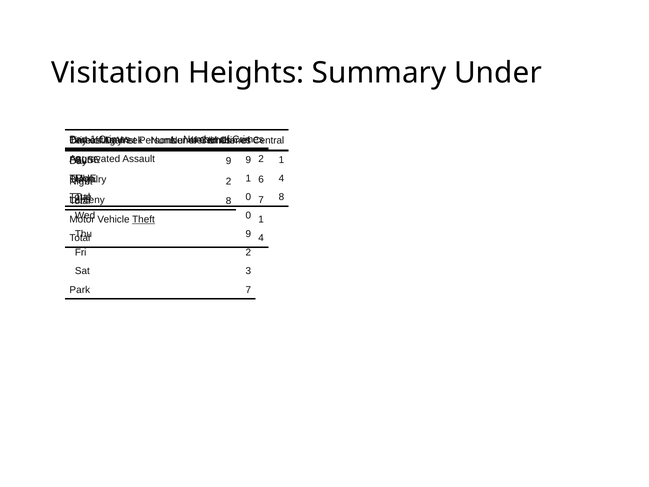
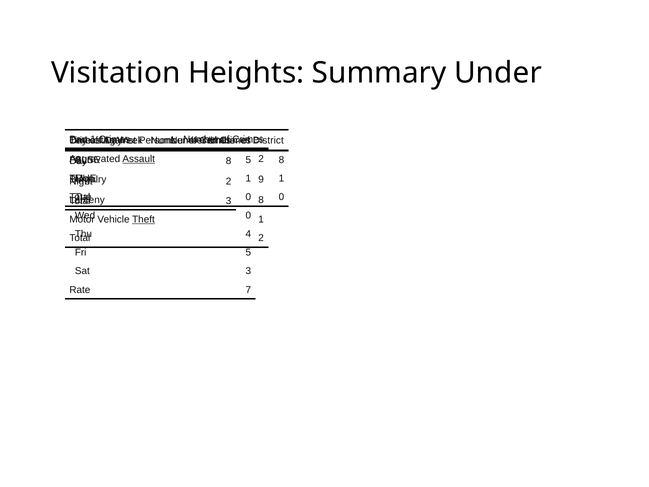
Central: Central -> District
Assault underline: none -> present
9 at (248, 160): 9 -> 5
1 at (281, 160): 1 -> 8
9 at (229, 161): 9 -> 8
4 at (281, 178): 4 -> 1
6: 6 -> 9
8 at (281, 197): 8 -> 0
7 at (261, 200): 7 -> 8
8 at (229, 201): 8 -> 3
9 at (248, 234): 9 -> 4
4 at (261, 238): 4 -> 2
Fri 2: 2 -> 5
Park: Park -> Rate
